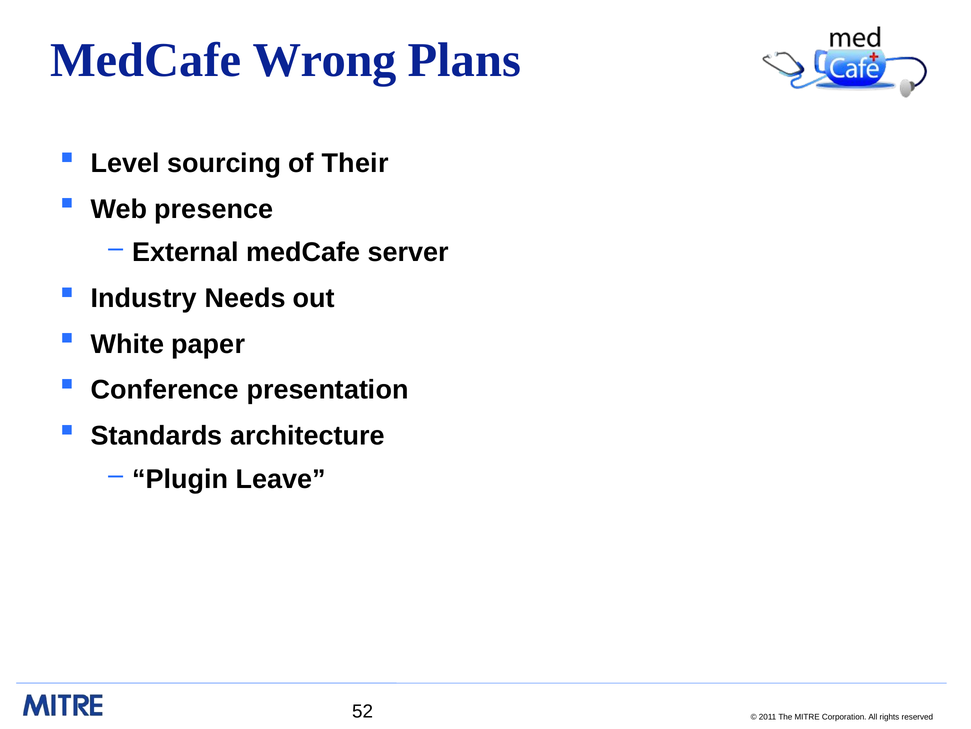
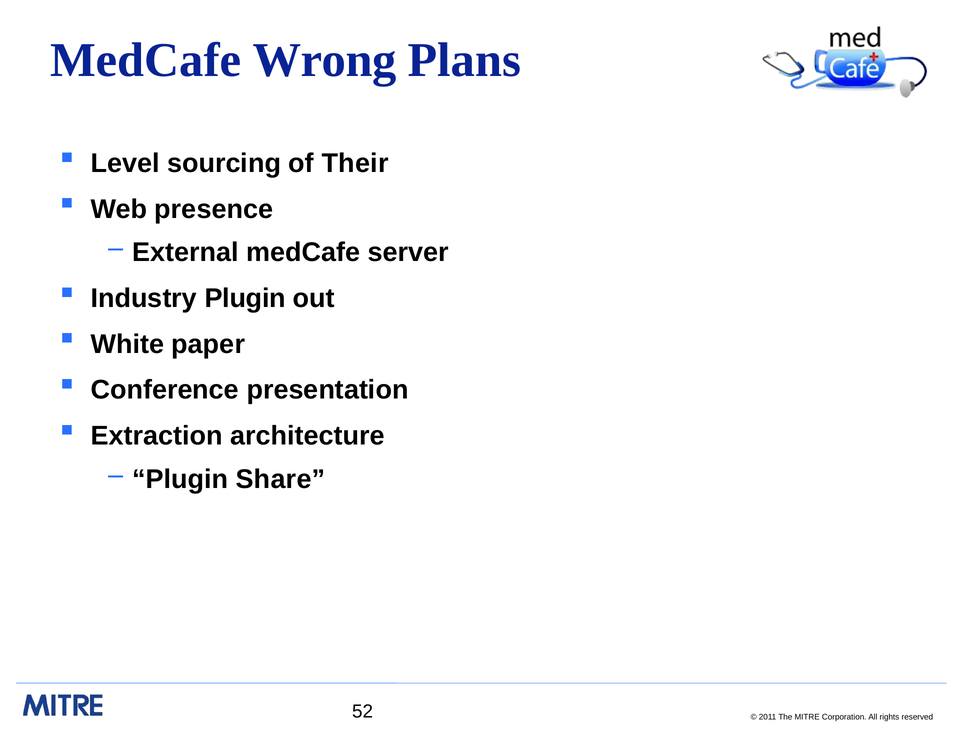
Industry Needs: Needs -> Plugin
Standards: Standards -> Extraction
Leave: Leave -> Share
